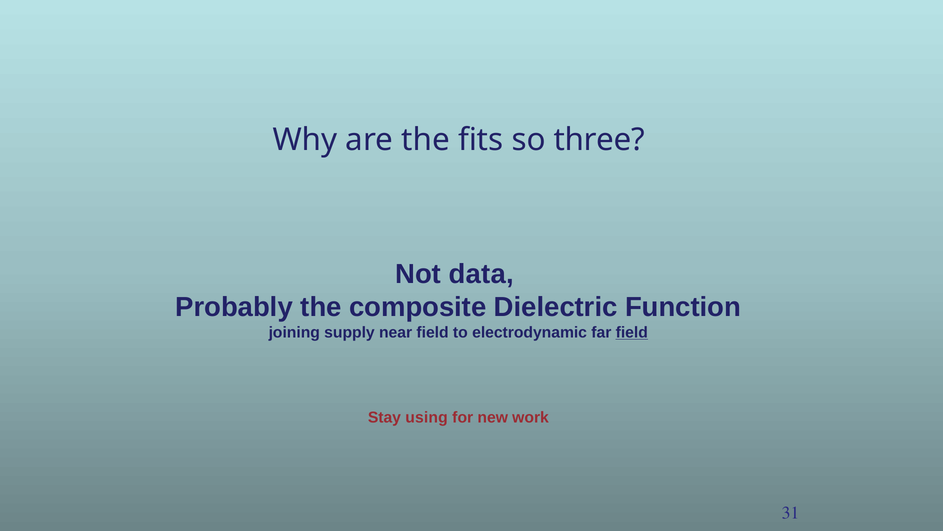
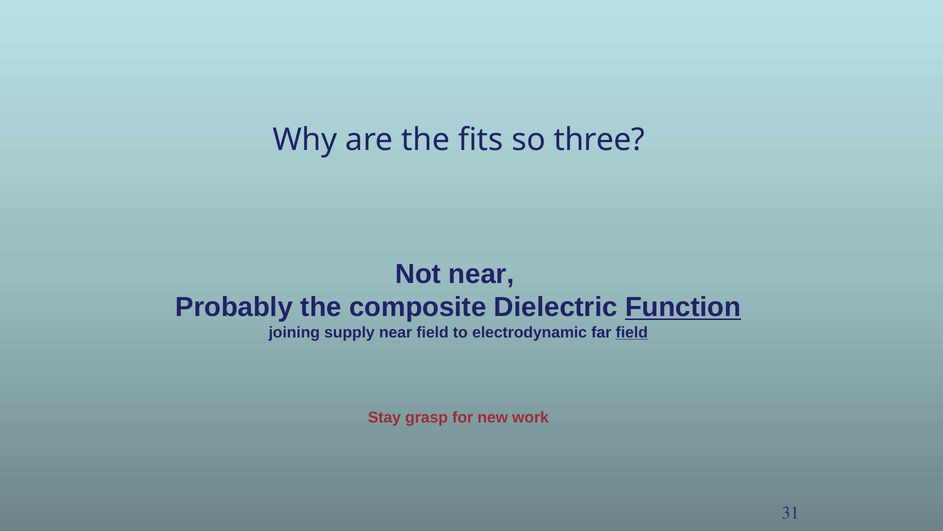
Not data: data -> near
Function underline: none -> present
using: using -> grasp
